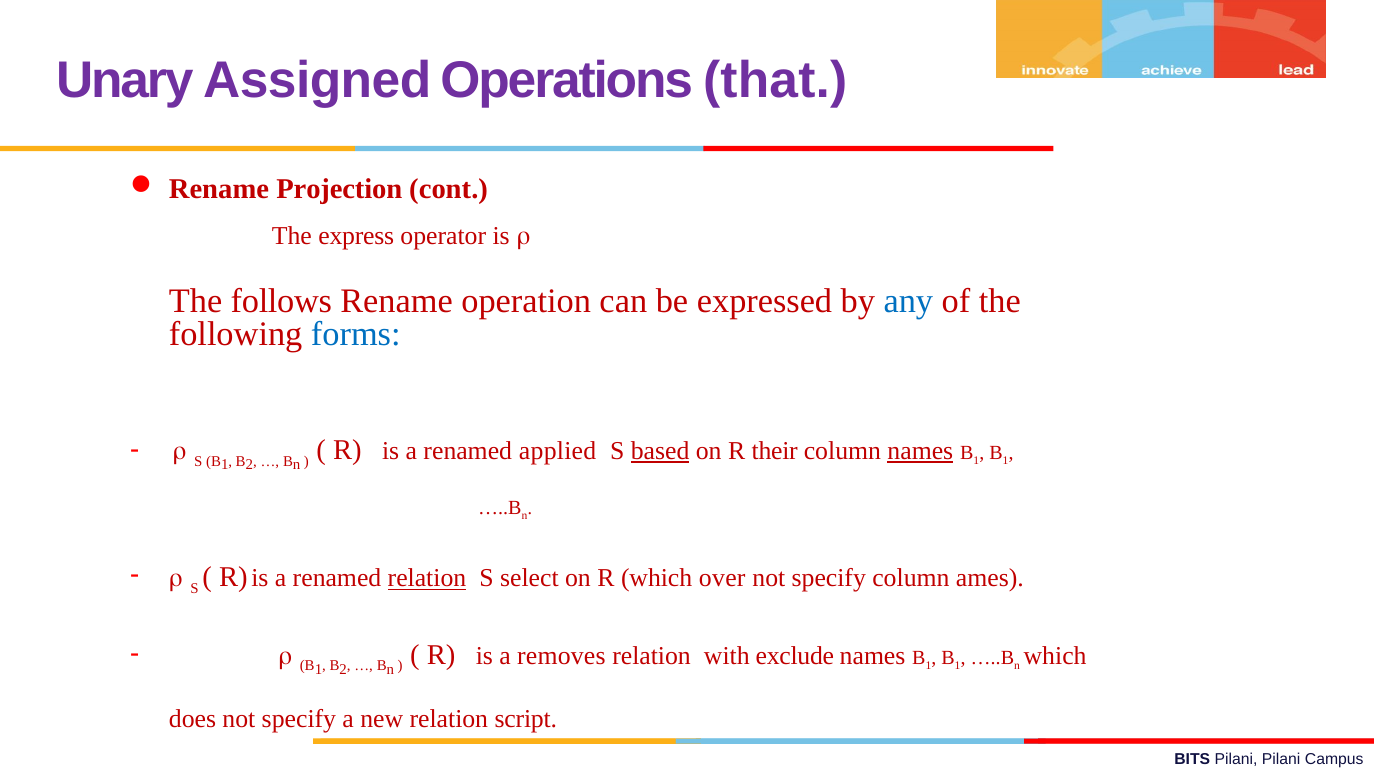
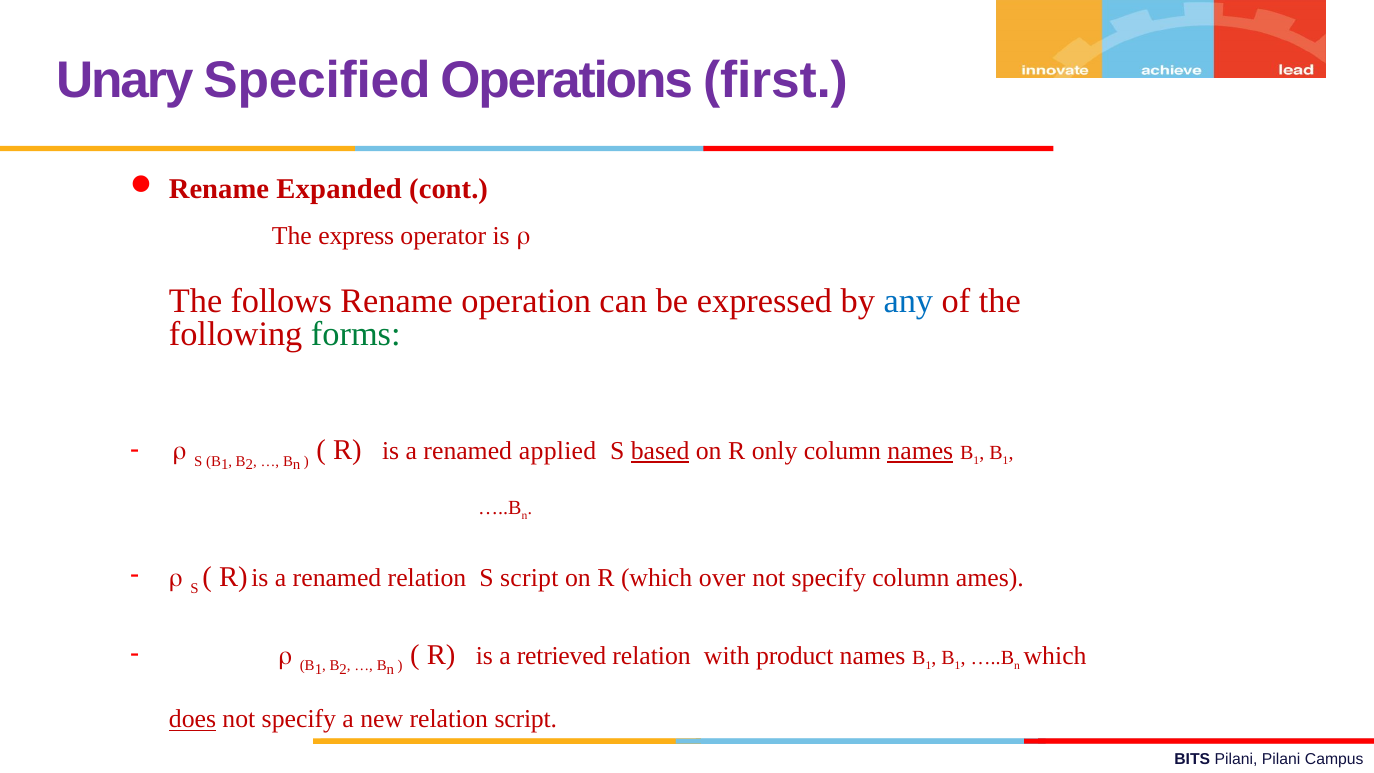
Assigned: Assigned -> Specified
that: that -> first
Projection: Projection -> Expanded
forms colour: blue -> green
their: their -> only
relation at (427, 578) underline: present -> none
S select: select -> script
removes: removes -> retrieved
exclude: exclude -> product
does underline: none -> present
